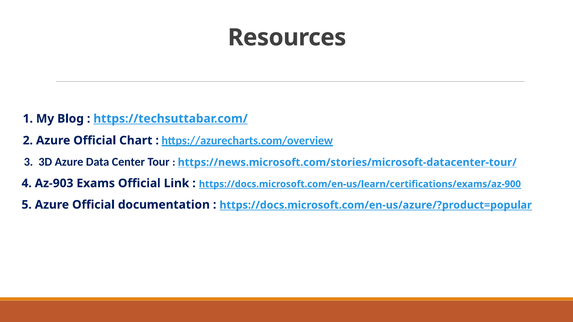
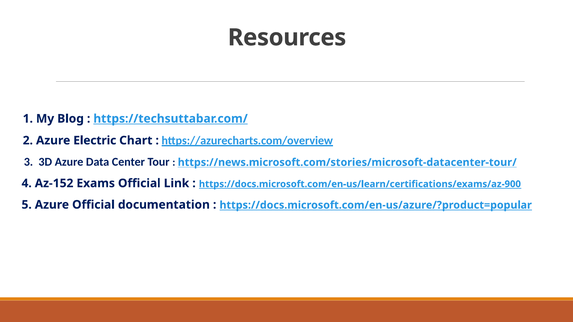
2 Azure Official: Official -> Electric
Az-903: Az-903 -> Az-152
